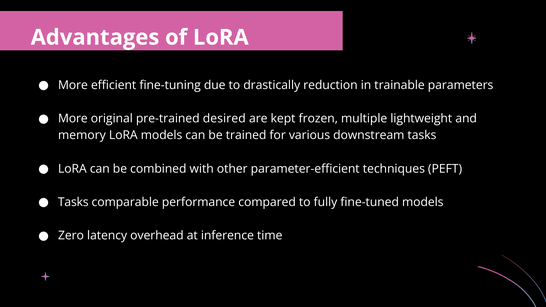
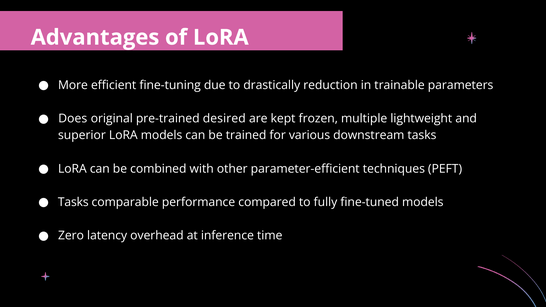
More at (73, 119): More -> Does
memory: memory -> superior
